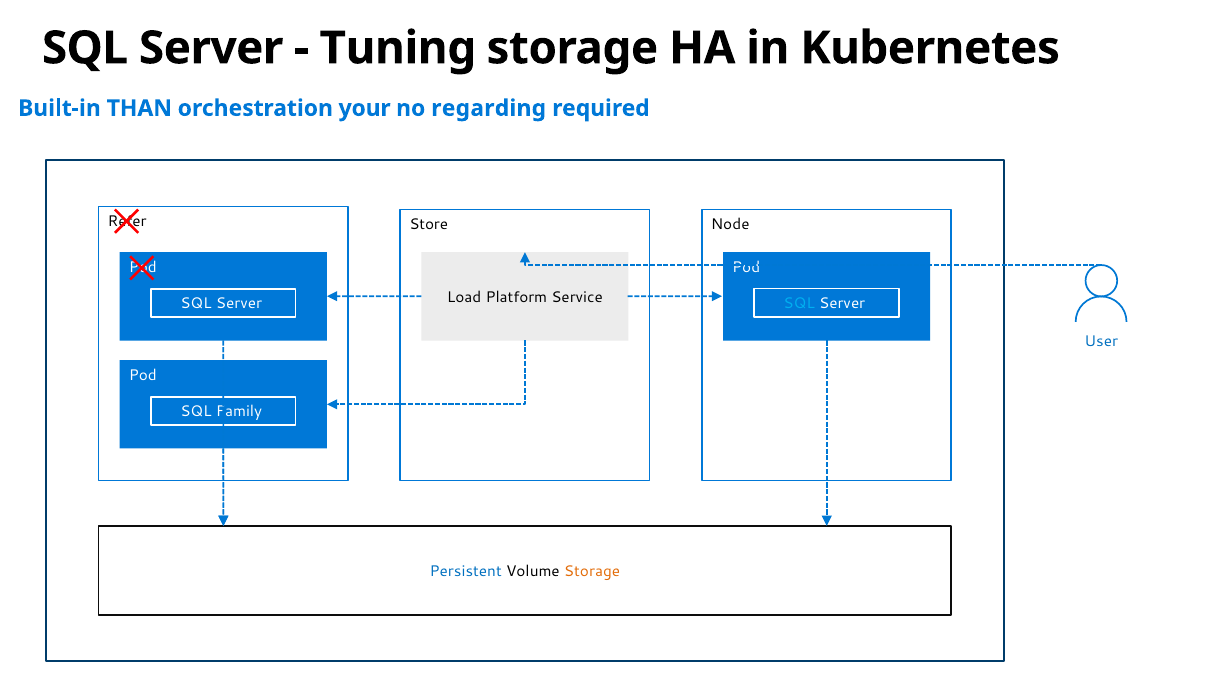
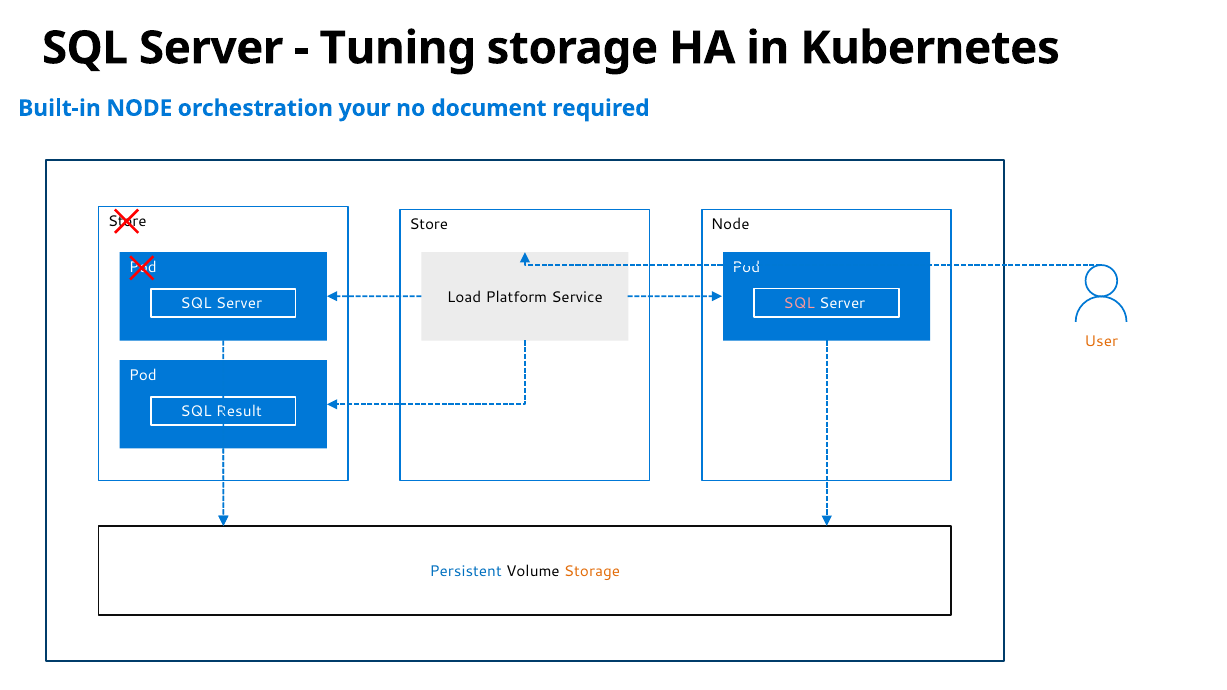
Built-in THAN: THAN -> NODE
regarding: regarding -> document
Refer at (127, 222): Refer -> Store
SQL at (799, 304) colour: light blue -> pink
User colour: blue -> orange
Family: Family -> Result
